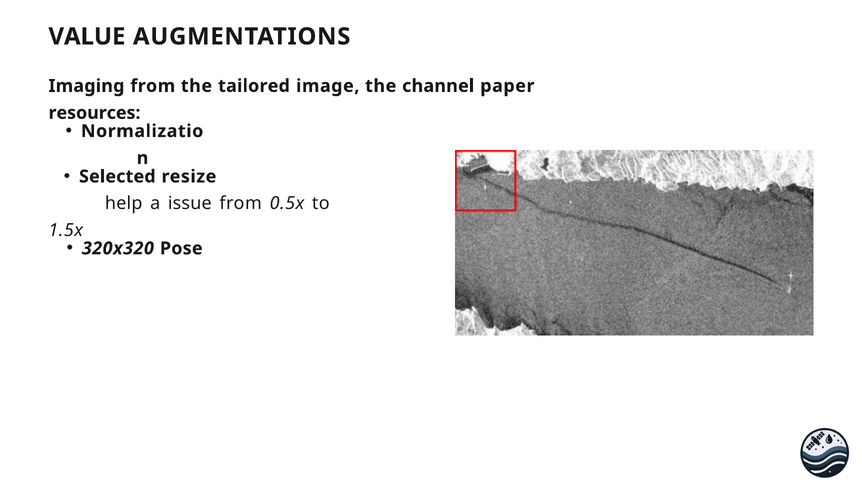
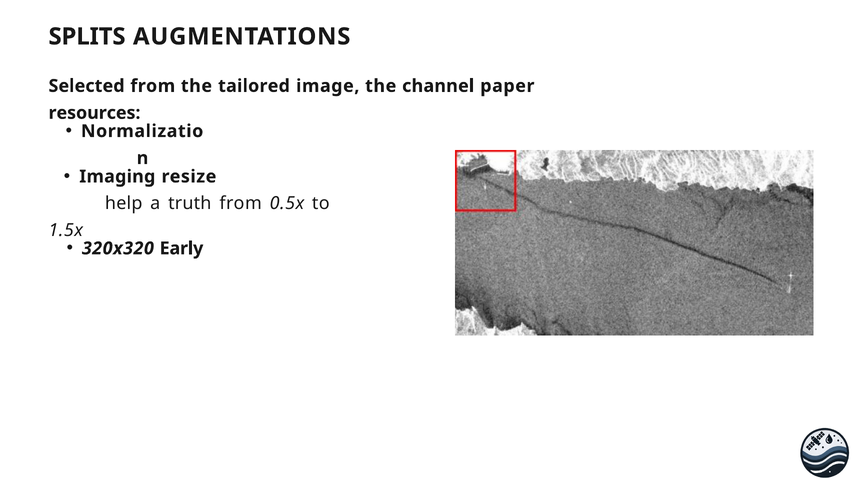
VALUE: VALUE -> SPLITS
Imaging: Imaging -> Selected
Selected: Selected -> Imaging
issue: issue -> truth
Pose: Pose -> Early
